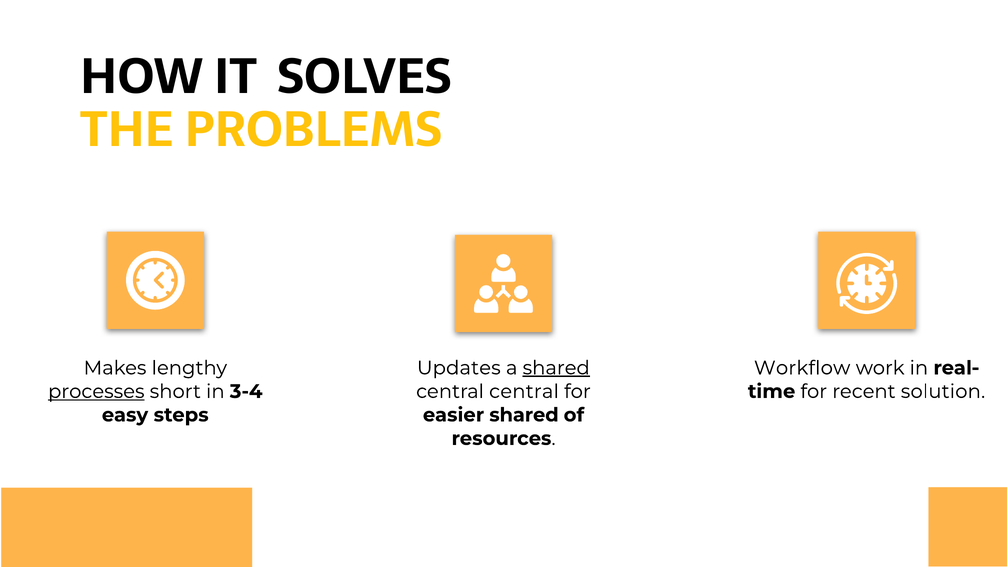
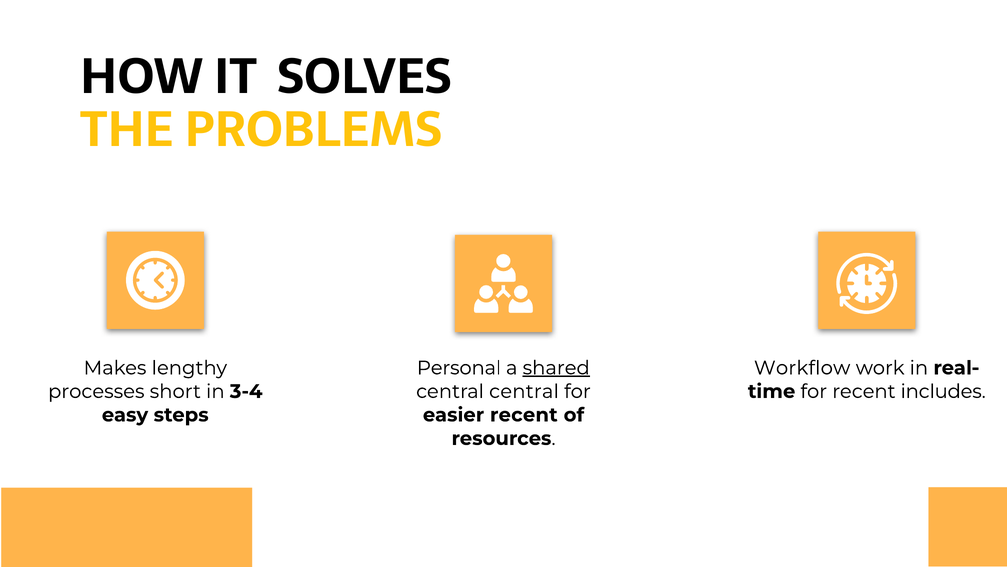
Updates: Updates -> Personal
processes underline: present -> none
solution: solution -> includes
easier shared: shared -> recent
